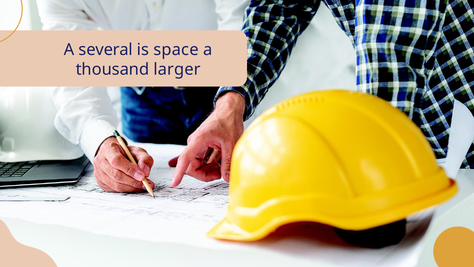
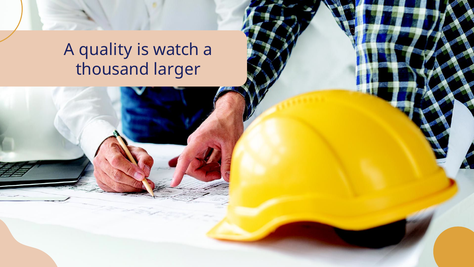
several: several -> quality
space: space -> watch
